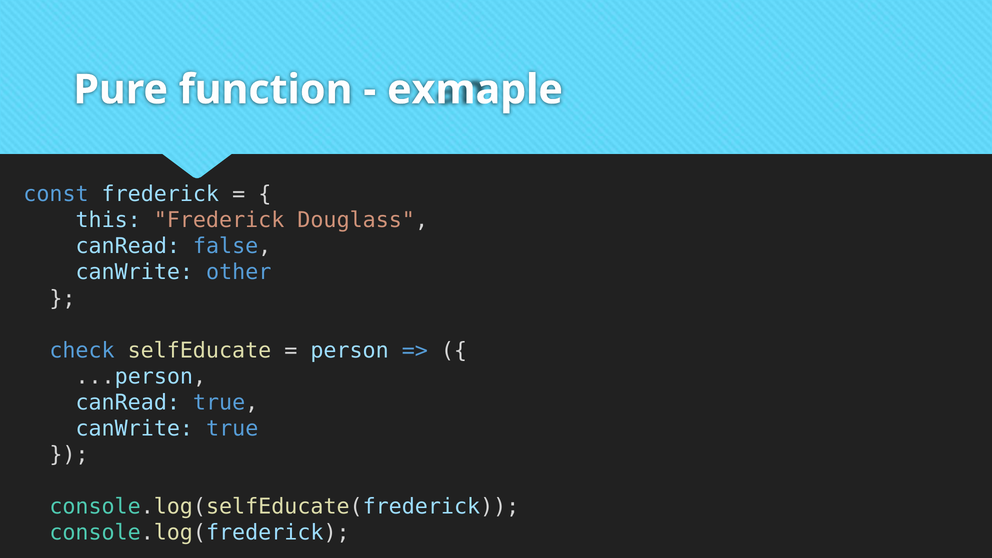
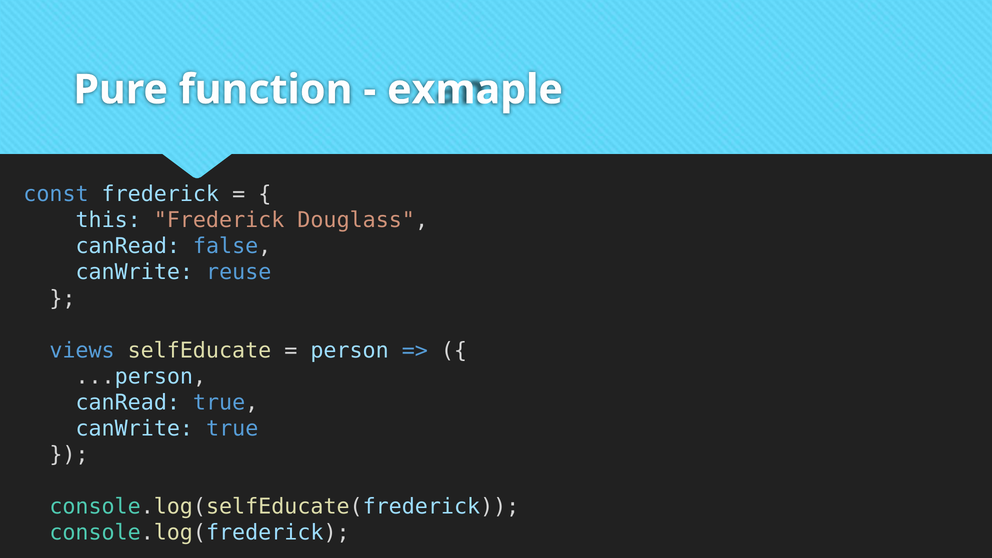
other: other -> reuse
check: check -> views
